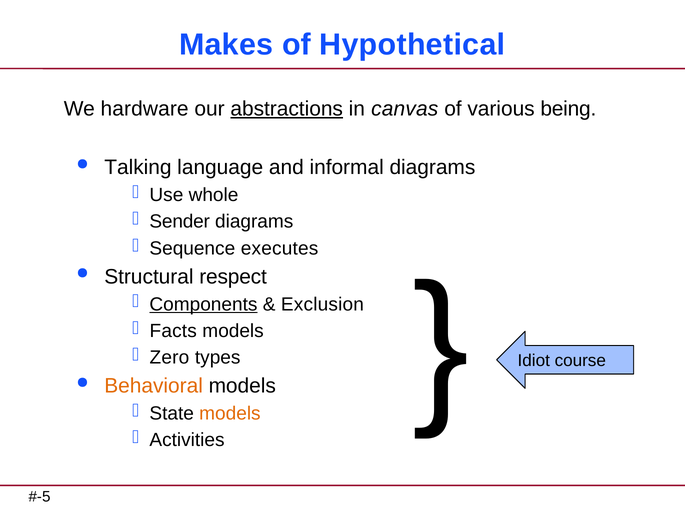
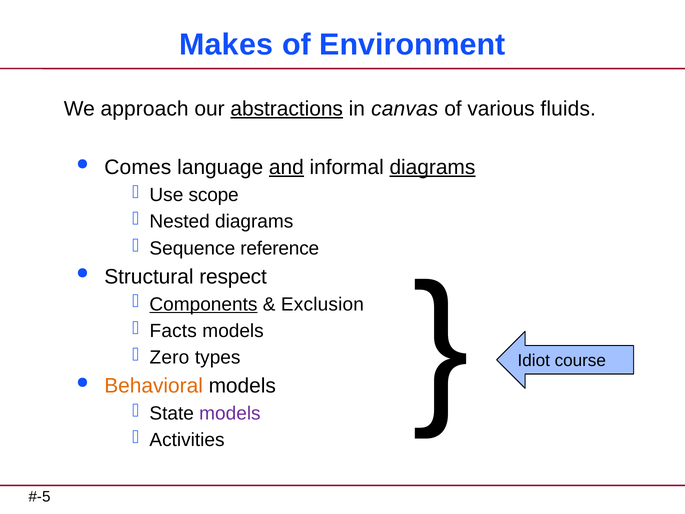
Hypothetical: Hypothetical -> Environment
hardware: hardware -> approach
being: being -> fluids
Talking: Talking -> Comes
and underline: none -> present
diagrams at (432, 167) underline: none -> present
whole: whole -> scope
Sender: Sender -> Nested
executes: executes -> reference
models at (230, 413) colour: orange -> purple
